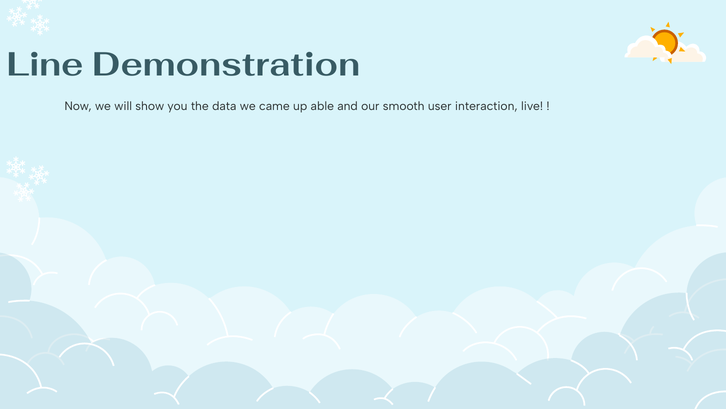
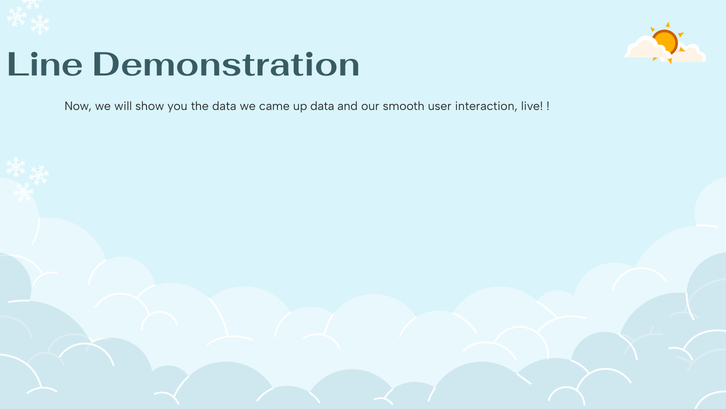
up able: able -> data
